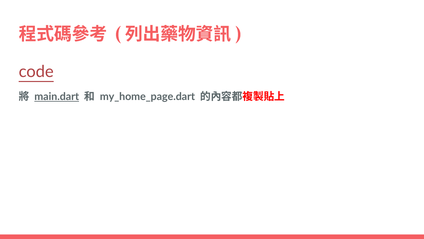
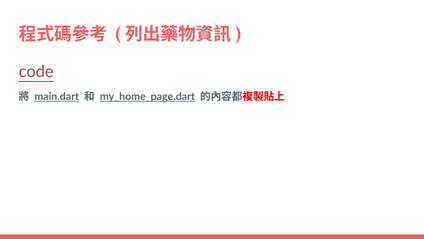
my_home_page.dart underline: none -> present
